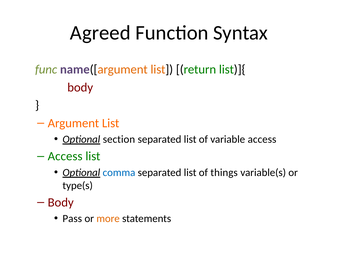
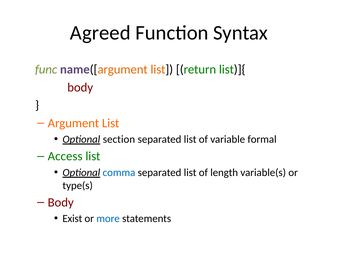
variable access: access -> formal
things: things -> length
Pass: Pass -> Exist
more colour: orange -> blue
